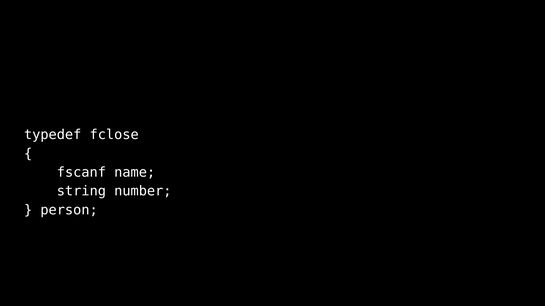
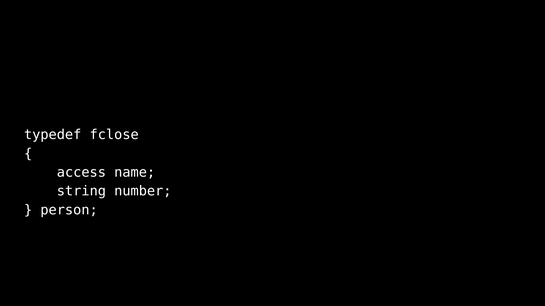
fscanf: fscanf -> access
